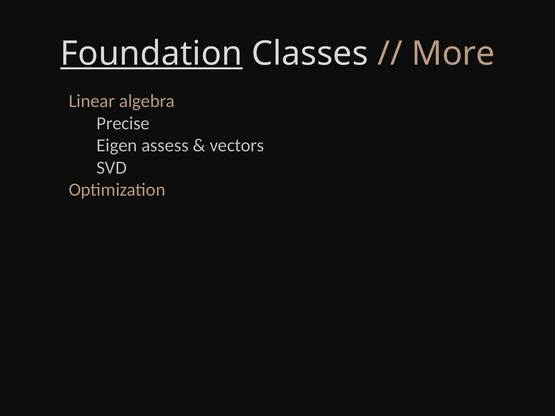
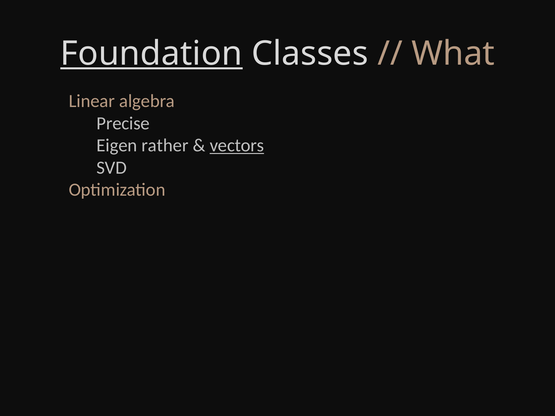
More: More -> What
assess: assess -> rather
vectors underline: none -> present
